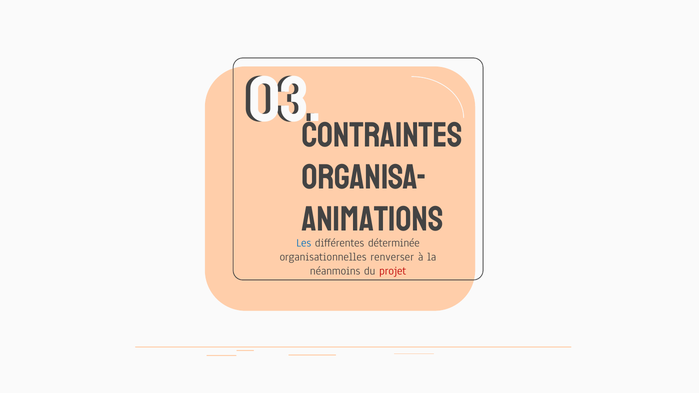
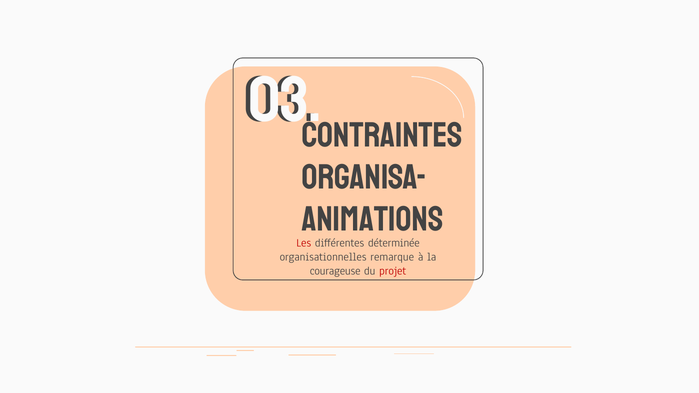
Les colour: blue -> red
renverser: renverser -> remarque
néanmoins: néanmoins -> courageuse
